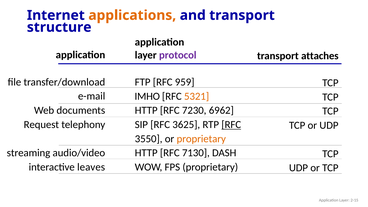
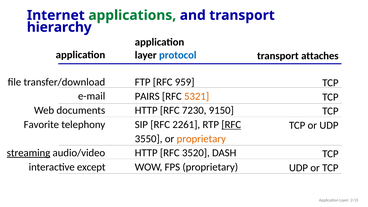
applications colour: orange -> green
structure: structure -> hierarchy
protocol colour: purple -> blue
IMHO: IMHO -> PAIRS
6962: 6962 -> 9150
Request: Request -> Favorite
3625: 3625 -> 2261
streaming underline: none -> present
7130: 7130 -> 3520
leaves: leaves -> except
